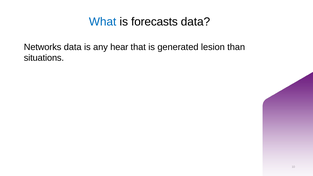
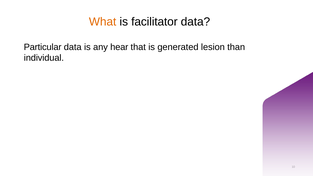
What colour: blue -> orange
forecasts: forecasts -> facilitator
Networks: Networks -> Particular
situations: situations -> individual
